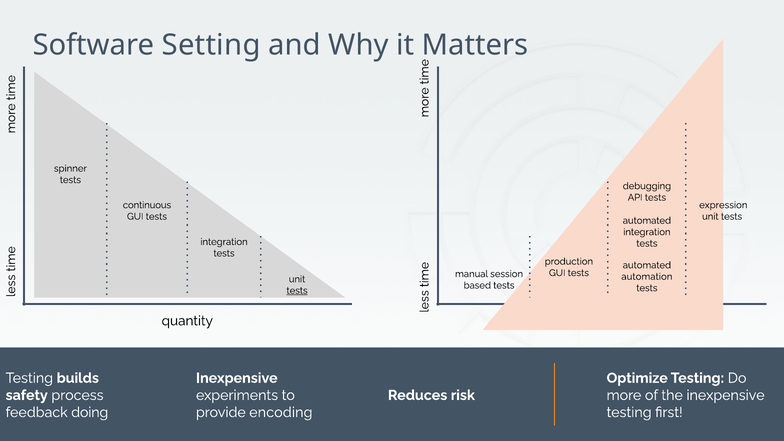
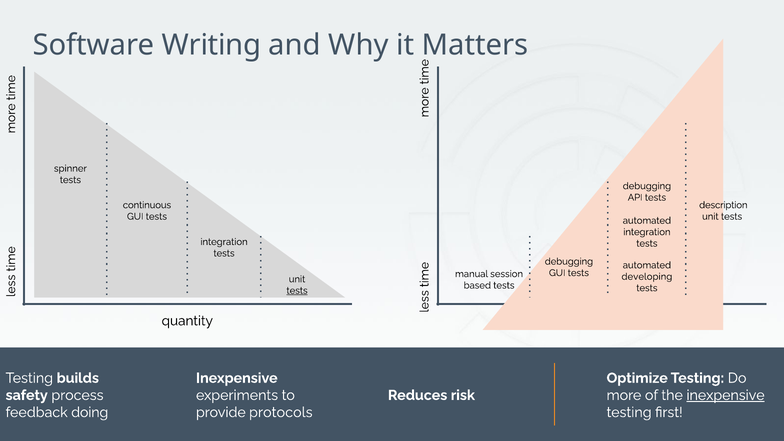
Setting: Setting -> Writing
expression: expression -> description
production at (569, 261): production -> debugging
automation: automation -> developing
inexpensive at (726, 395) underline: none -> present
encoding: encoding -> protocols
